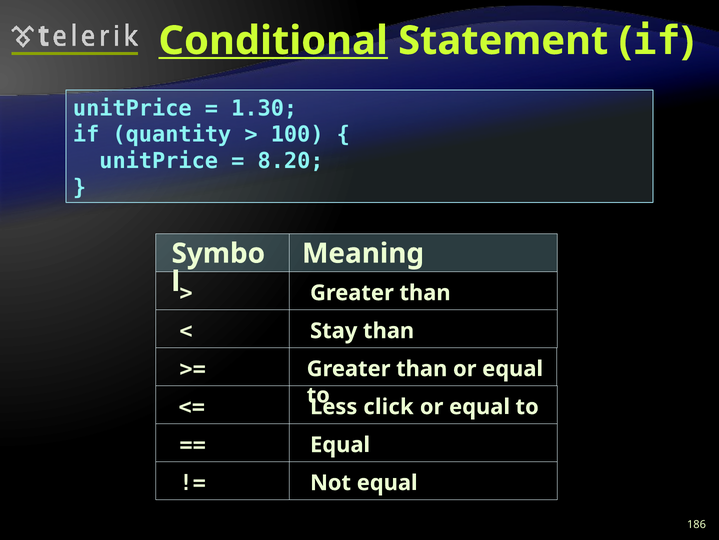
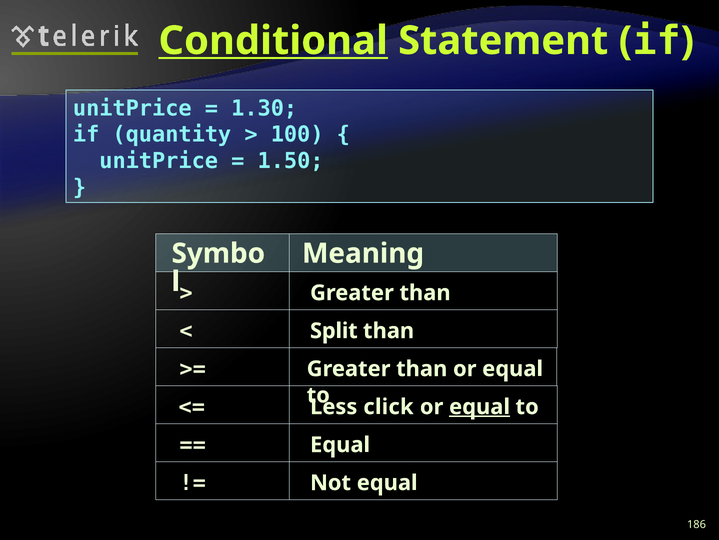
8.20: 8.20 -> 1.50
Stay: Stay -> Split
equal at (479, 406) underline: none -> present
